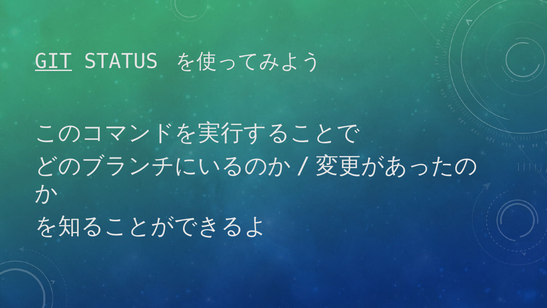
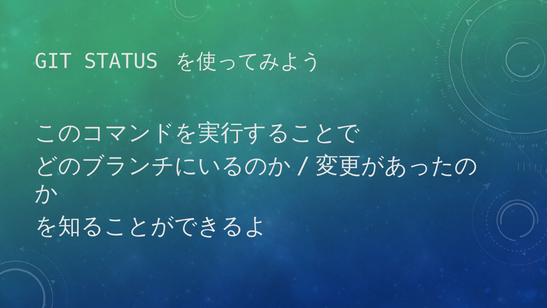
GIT underline: present -> none
